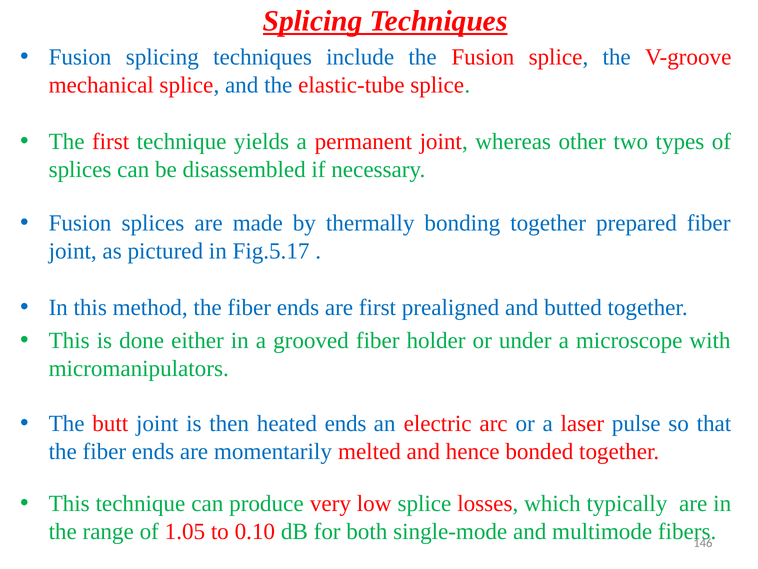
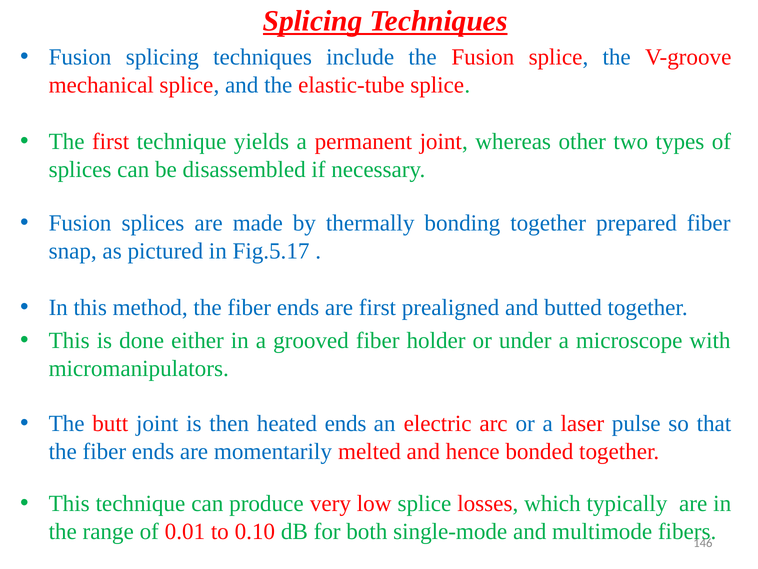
joint at (73, 251): joint -> snap
1.05: 1.05 -> 0.01
